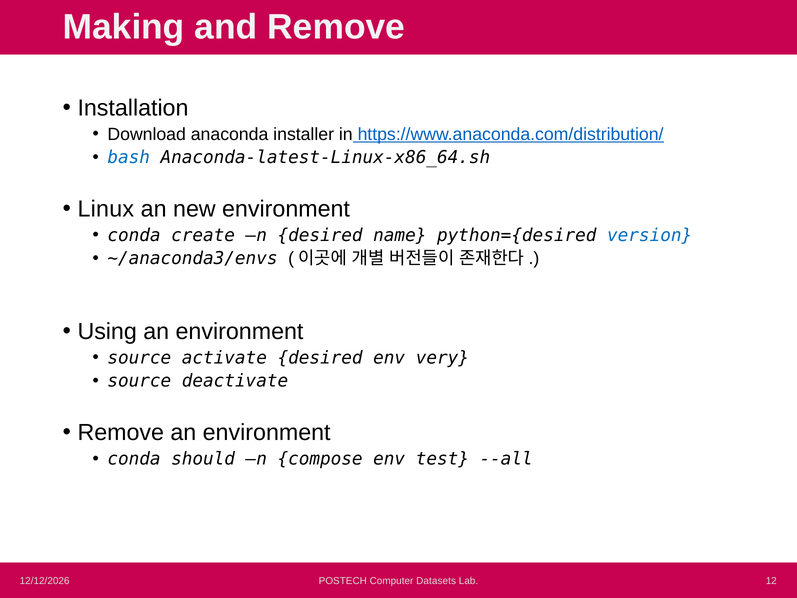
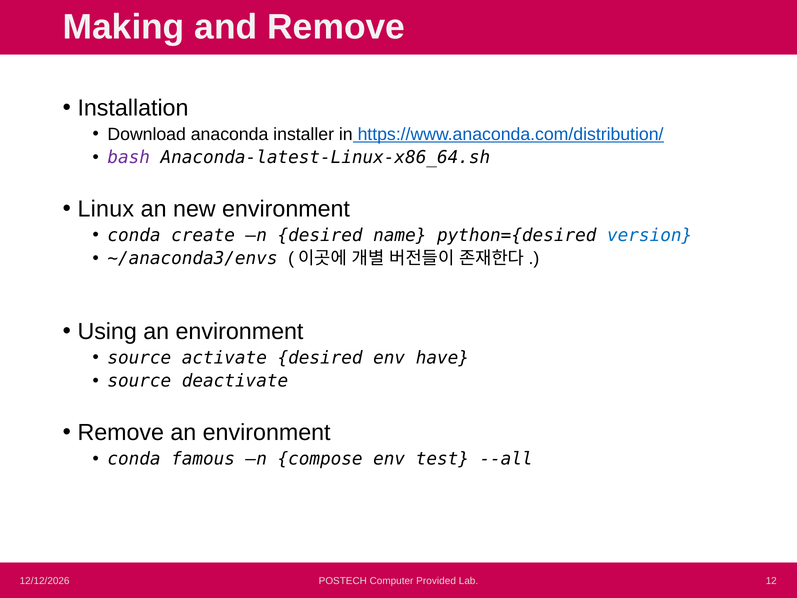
bash colour: blue -> purple
very: very -> have
should: should -> famous
Datasets: Datasets -> Provided
